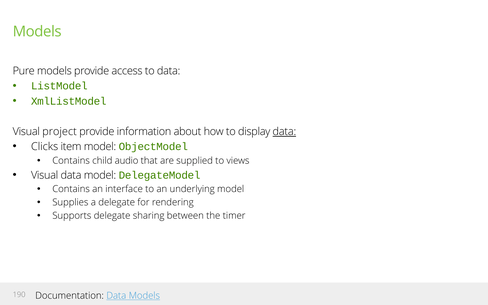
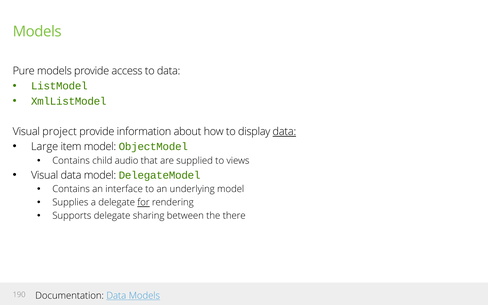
Clicks: Clicks -> Large
for underline: none -> present
timer: timer -> there
